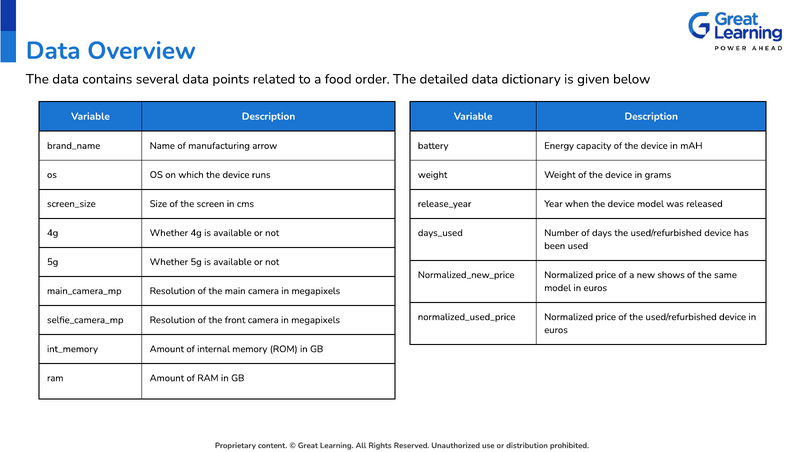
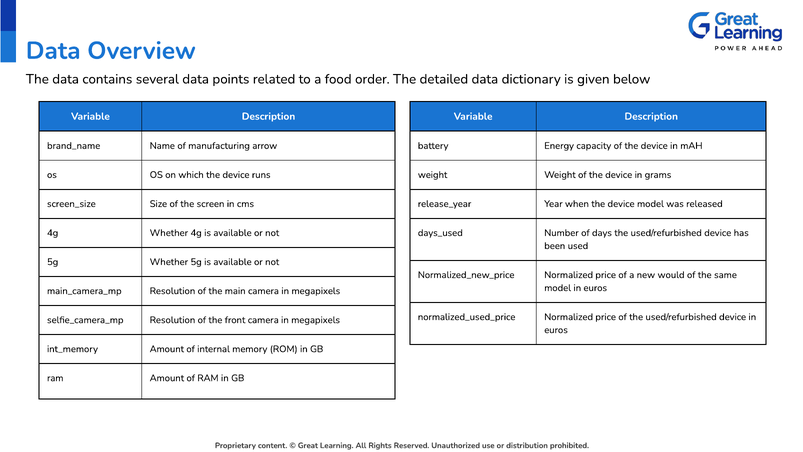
shows: shows -> would
